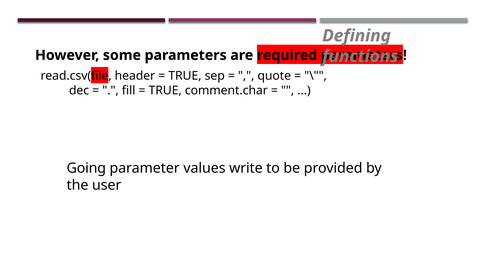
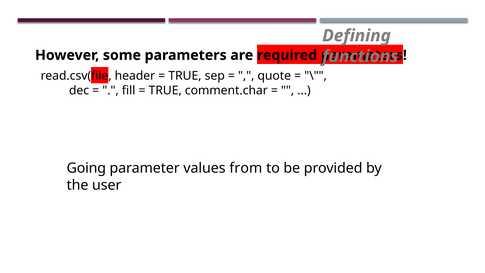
write: write -> from
